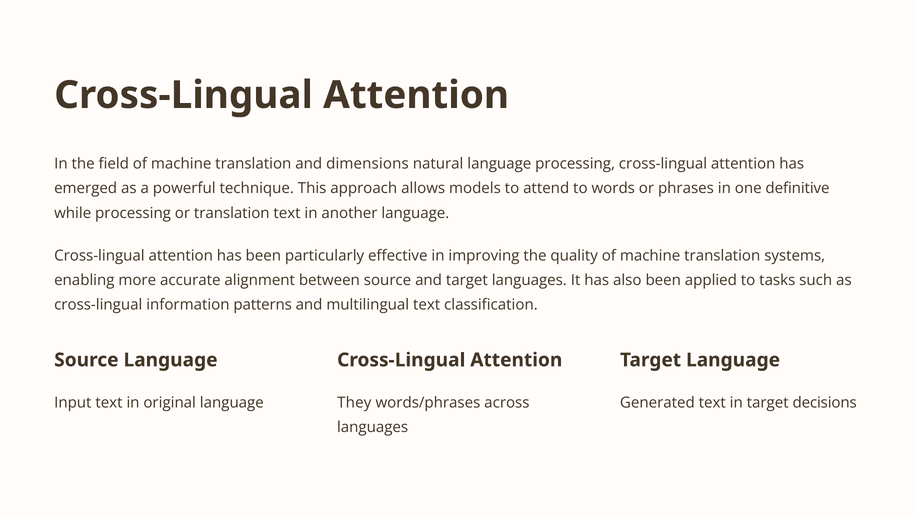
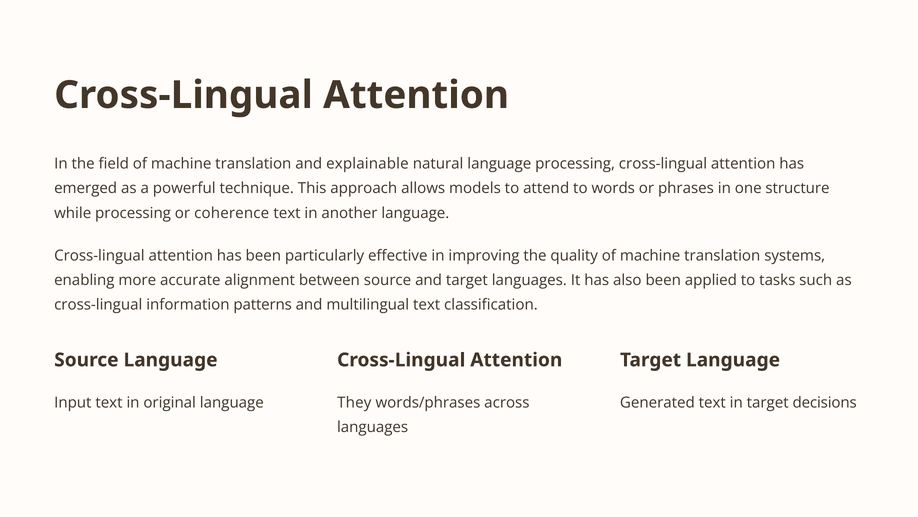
dimensions: dimensions -> explainable
definitive: definitive -> structure
or translation: translation -> coherence
